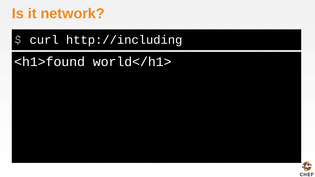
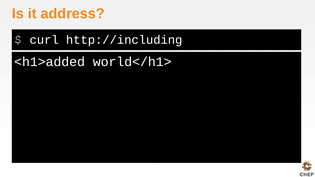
network: network -> address
<h1>found: <h1>found -> <h1>added
